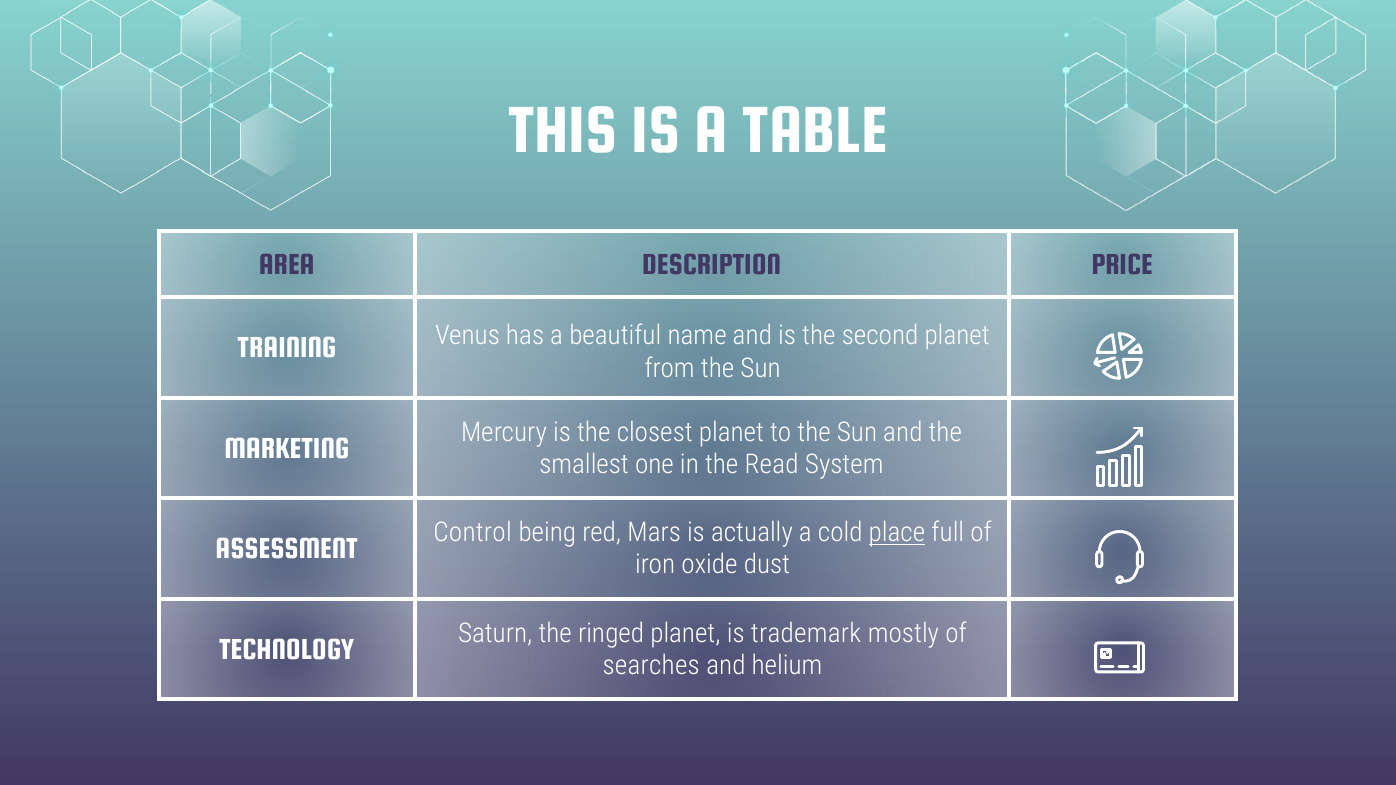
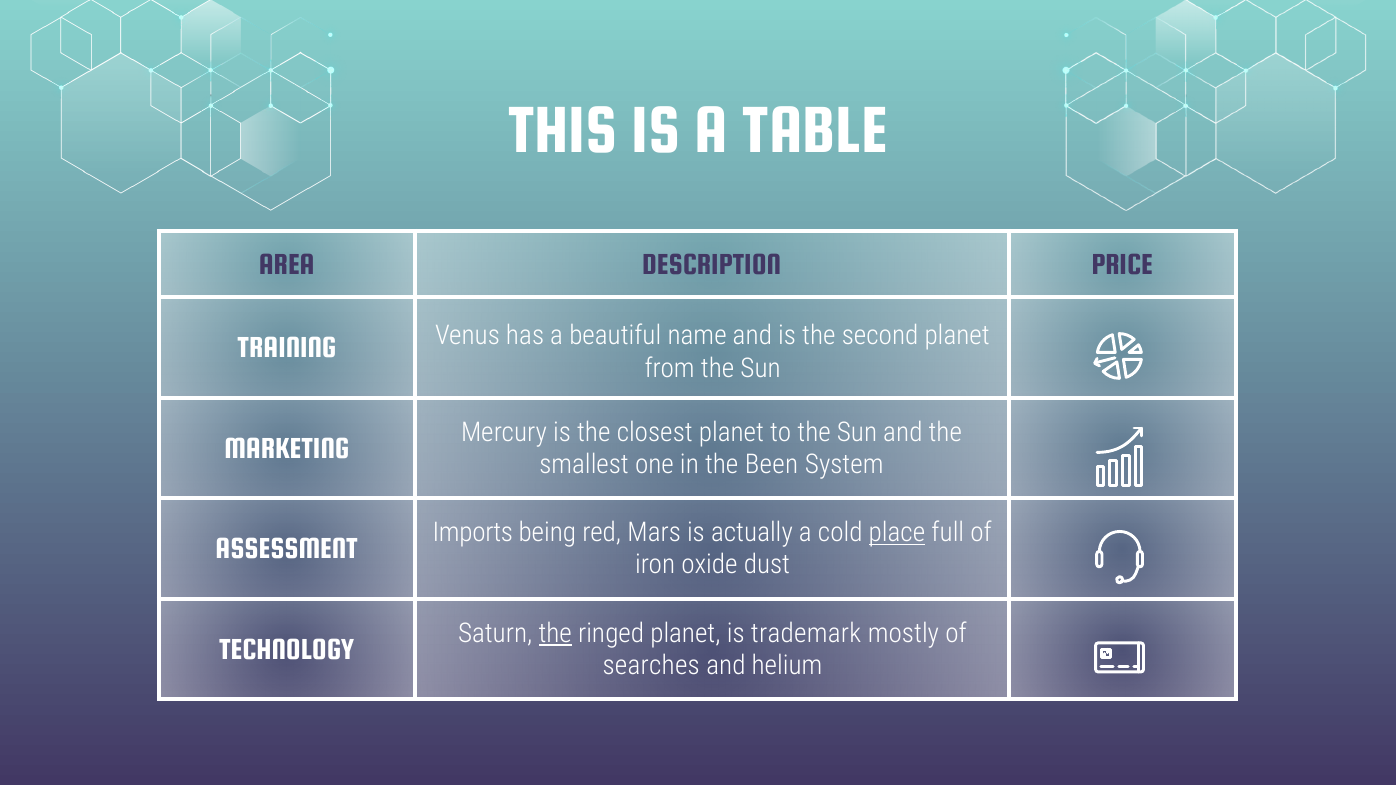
Read: Read -> Been
Control: Control -> Imports
the at (555, 634) underline: none -> present
